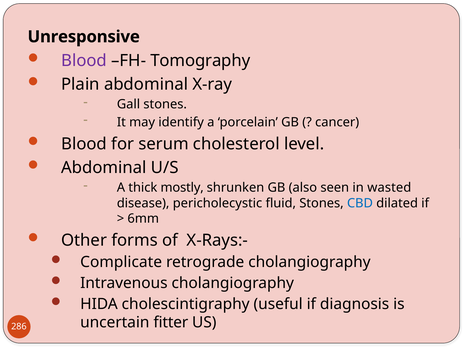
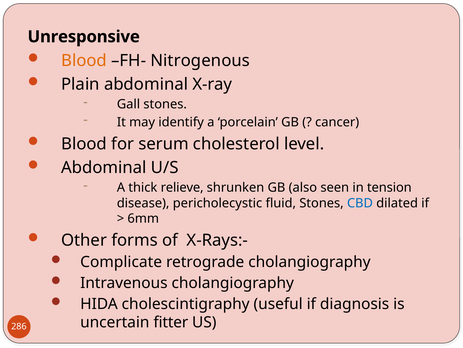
Blood at (84, 60) colour: purple -> orange
Tomography: Tomography -> Nitrogenous
mostly: mostly -> relieve
wasted: wasted -> tension
